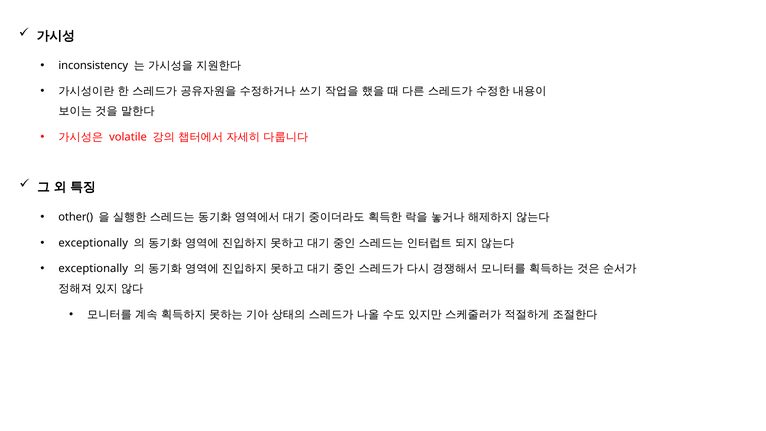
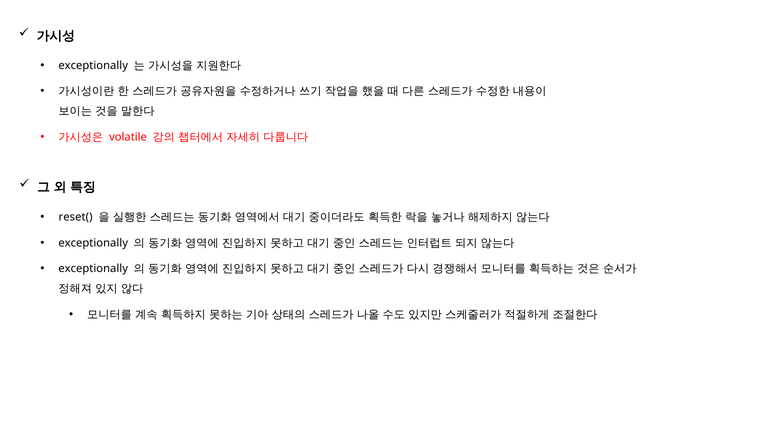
inconsistency at (93, 65): inconsistency -> exceptionally
other(: other( -> reset(
